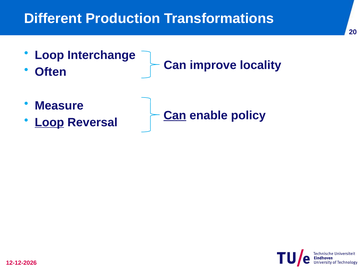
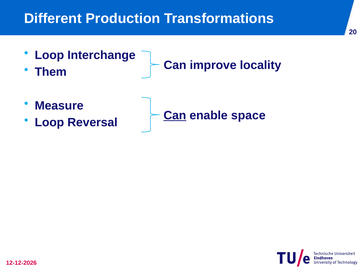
Often: Often -> Them
policy: policy -> space
Loop at (49, 123) underline: present -> none
